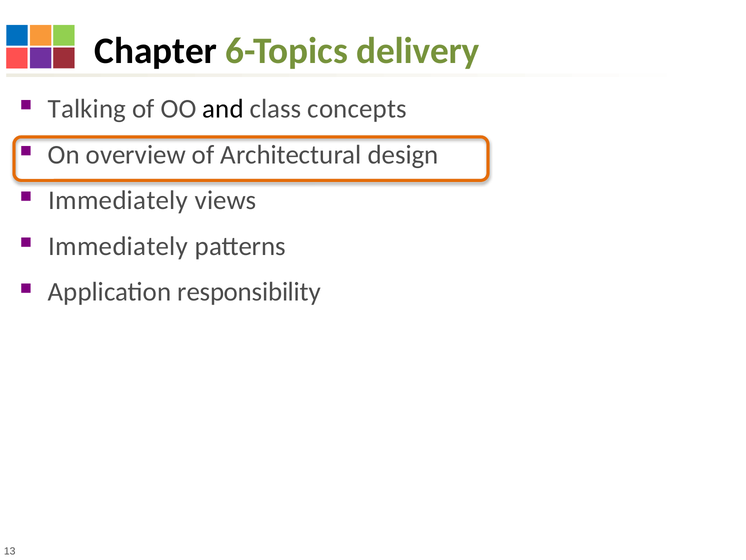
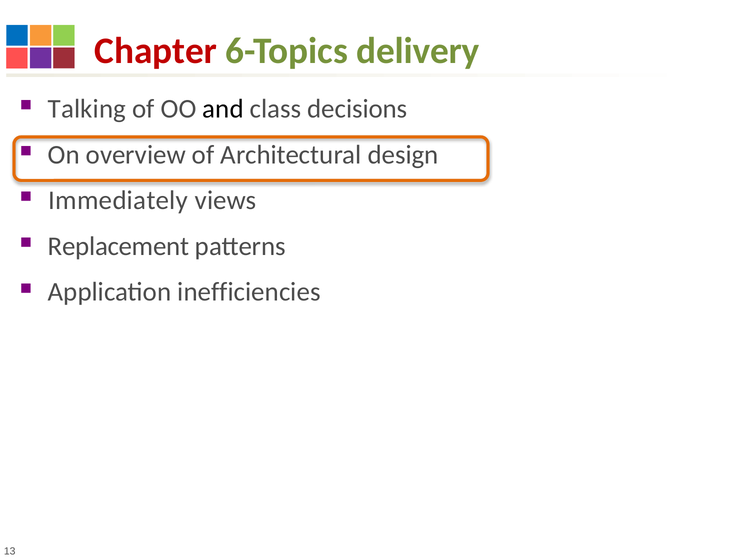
Chapter colour: black -> red
concepts: concepts -> decisions
Immediately at (118, 246): Immediately -> Replacement
responsibility: responsibility -> inefficiencies
